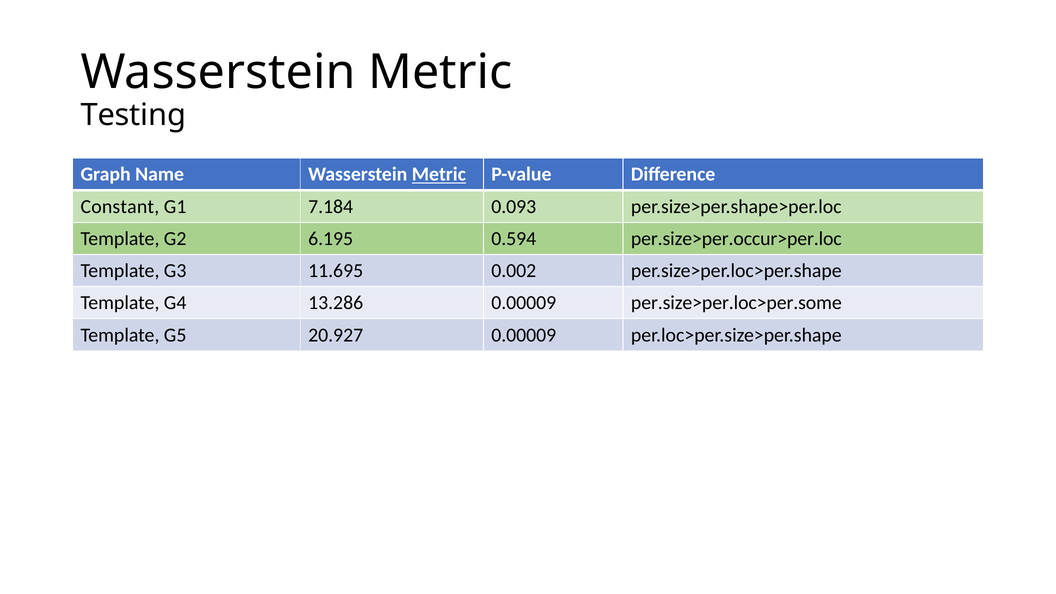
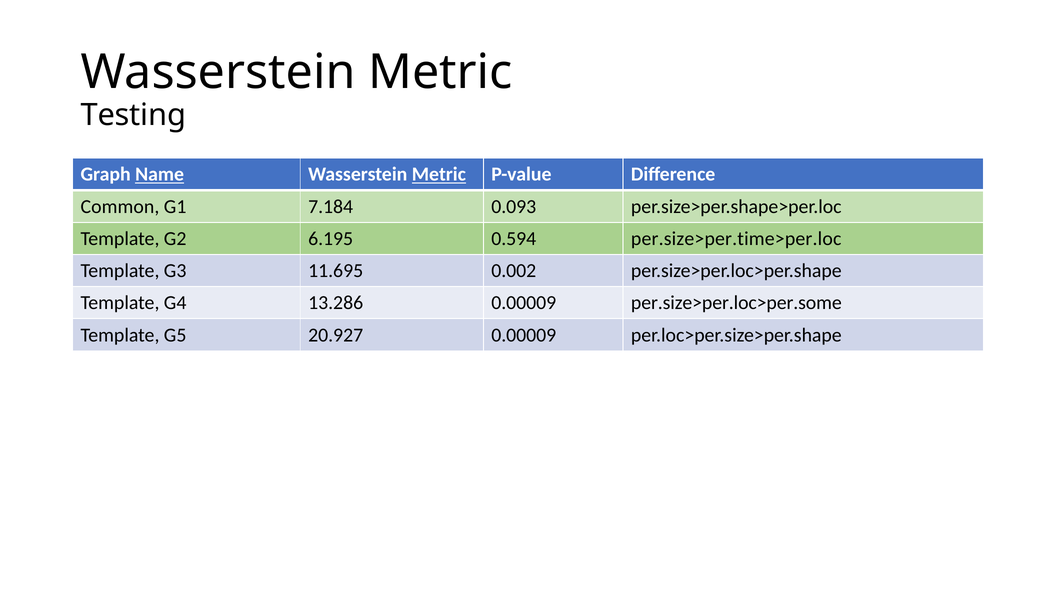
Name underline: none -> present
Constant: Constant -> Common
per.size>per.occur>per.loc: per.size>per.occur>per.loc -> per.size>per.time>per.loc
